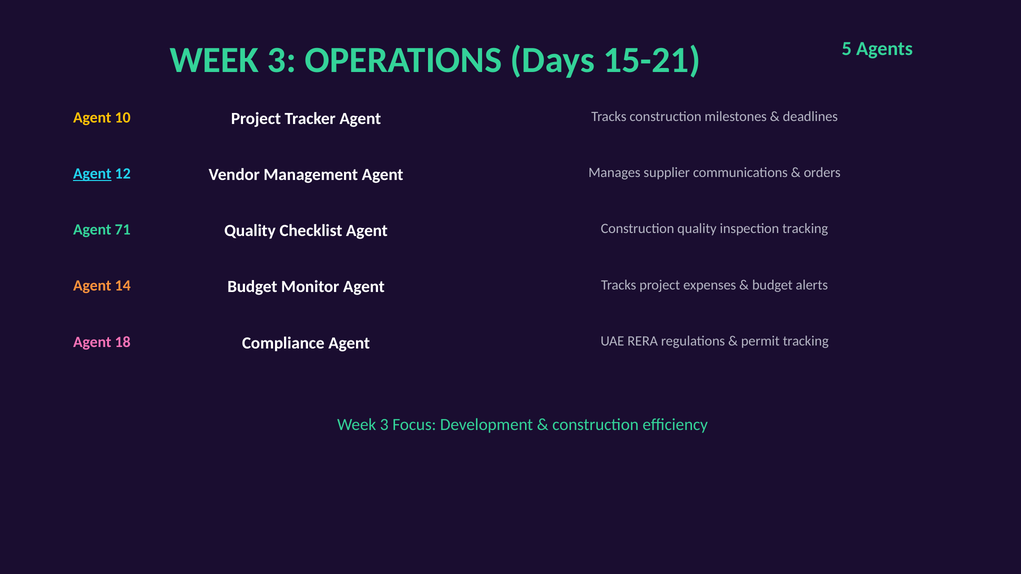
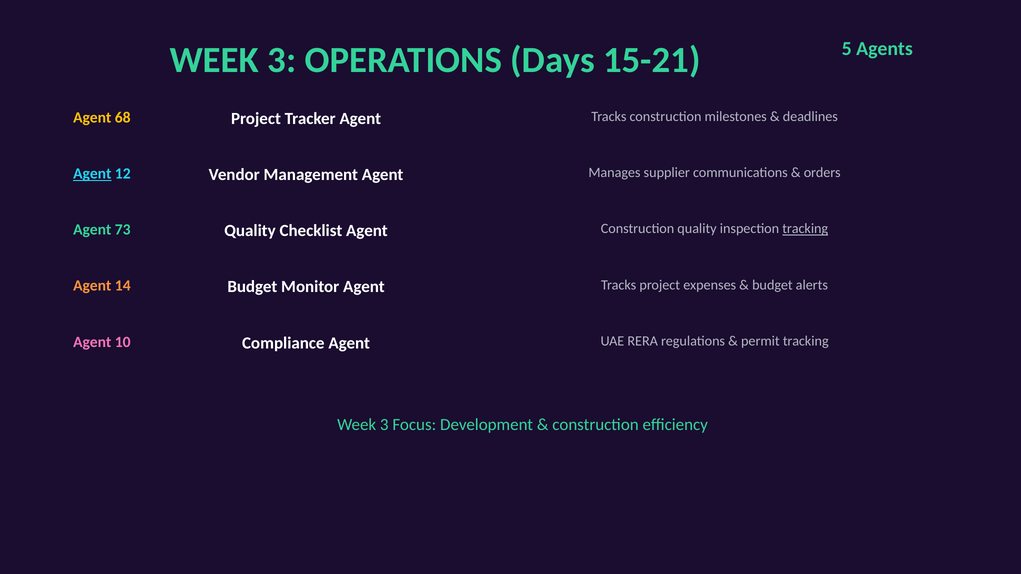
10: 10 -> 68
71: 71 -> 73
tracking at (805, 229) underline: none -> present
18: 18 -> 10
